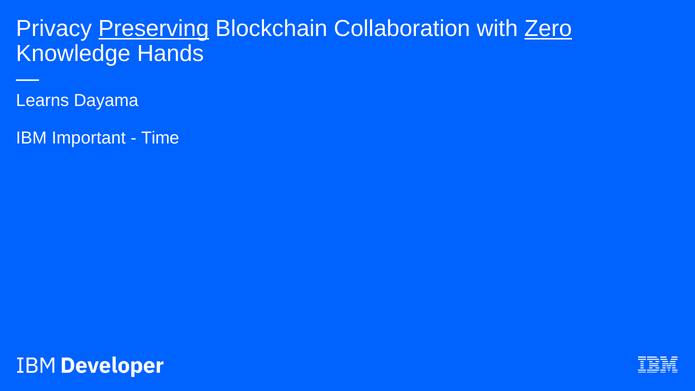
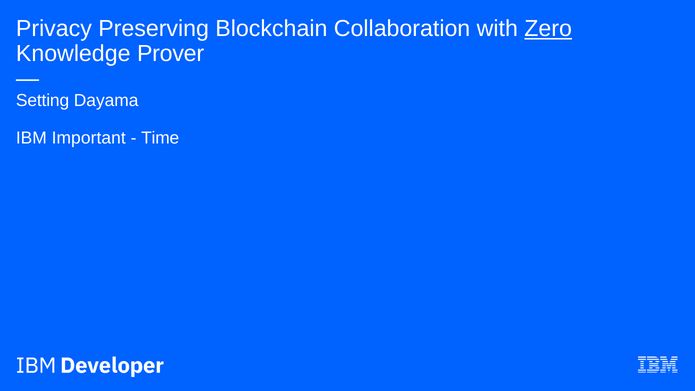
Preserving underline: present -> none
Hands: Hands -> Prover
Learns: Learns -> Setting
